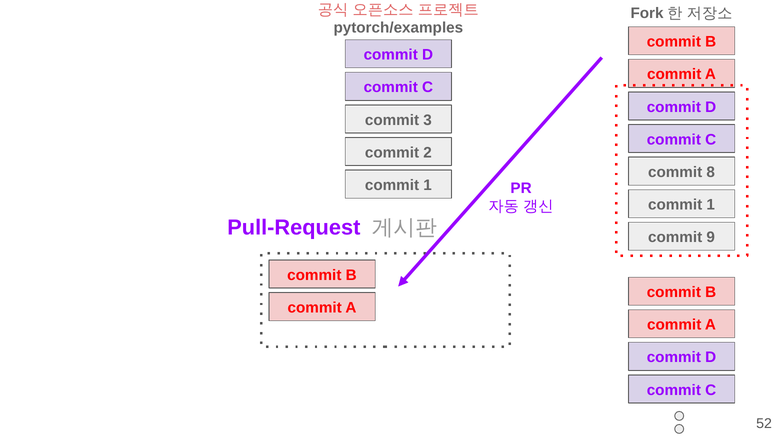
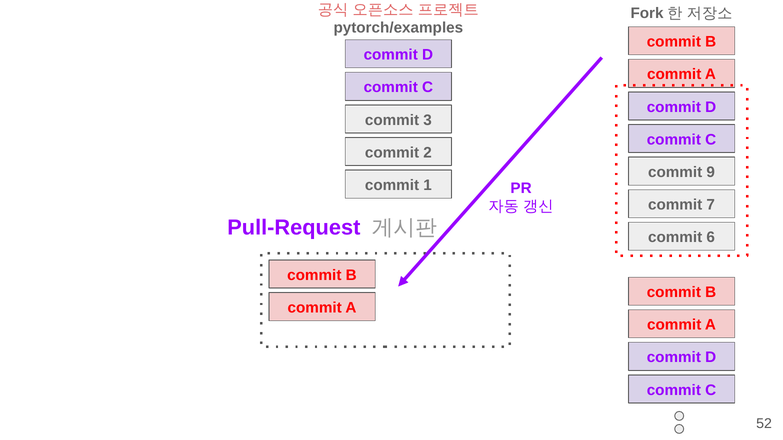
8: 8 -> 9
1 at (711, 205): 1 -> 7
9: 9 -> 6
